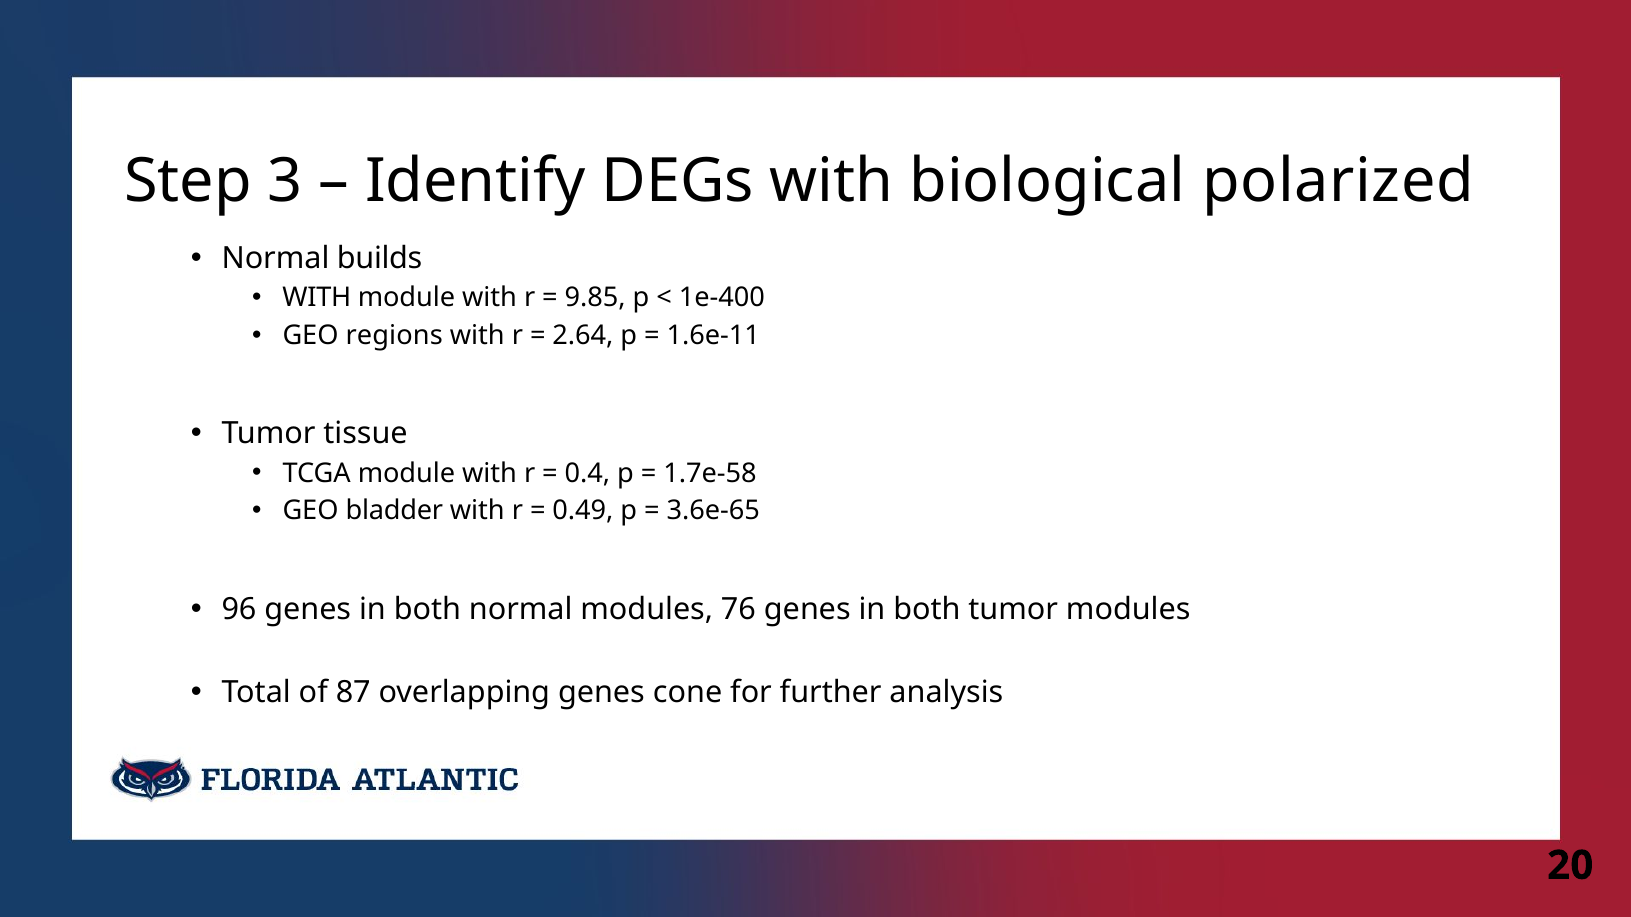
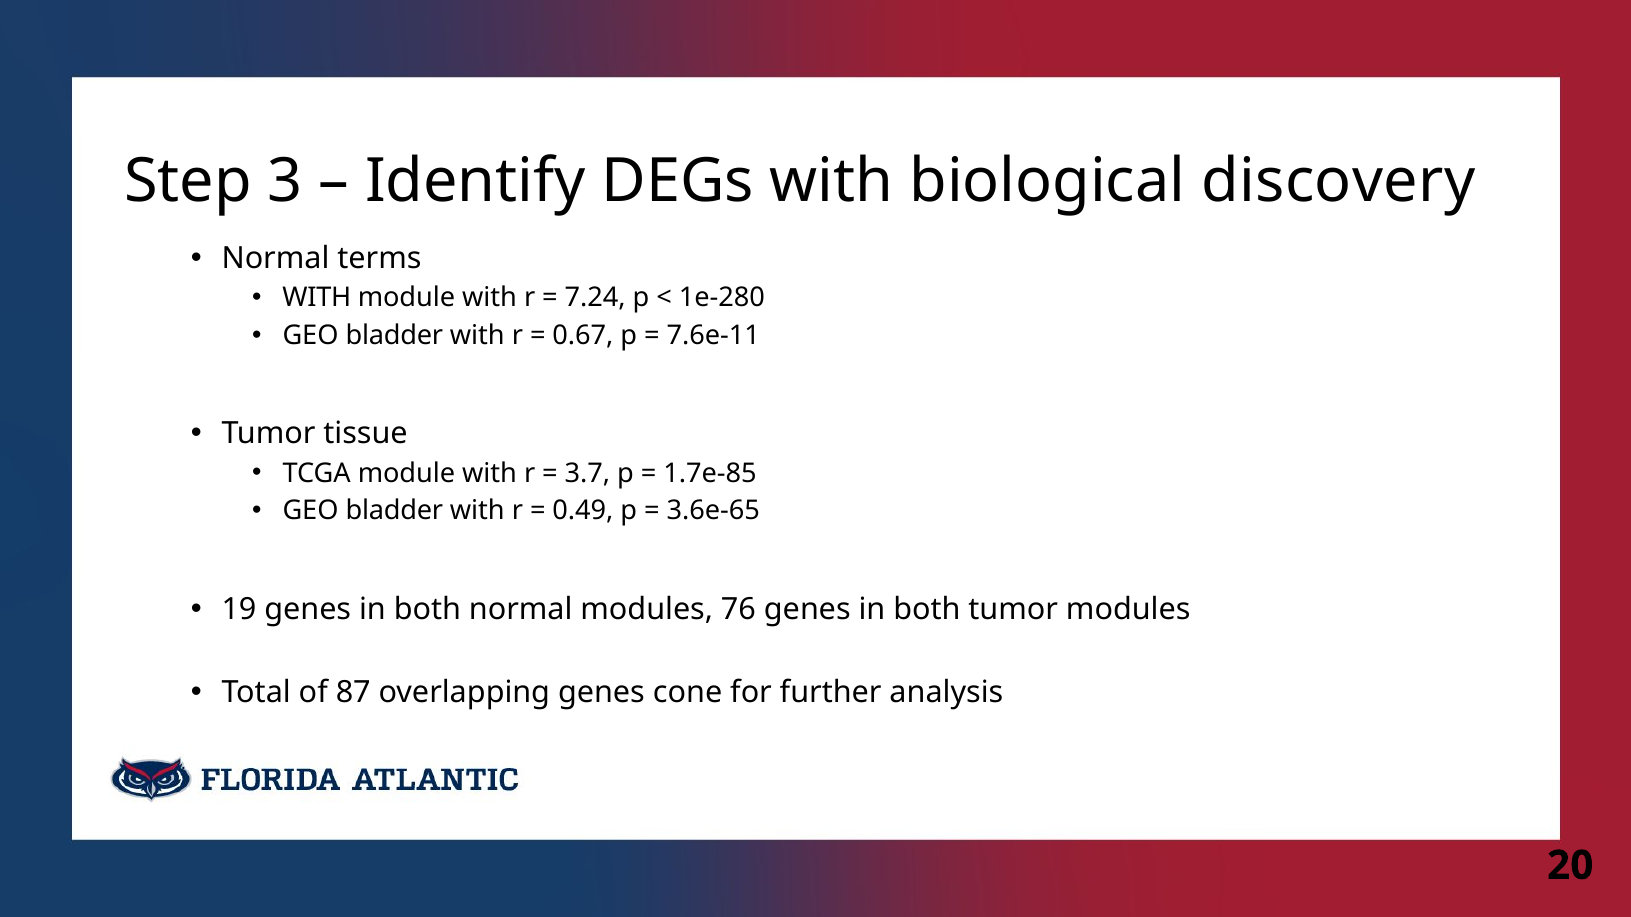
polarized: polarized -> discovery
builds: builds -> terms
9.85: 9.85 -> 7.24
1e-400: 1e-400 -> 1e-280
regions at (394, 336): regions -> bladder
2.64: 2.64 -> 0.67
1.6e-11: 1.6e-11 -> 7.6e-11
0.4: 0.4 -> 3.7
1.7e-58: 1.7e-58 -> 1.7e-85
96: 96 -> 19
